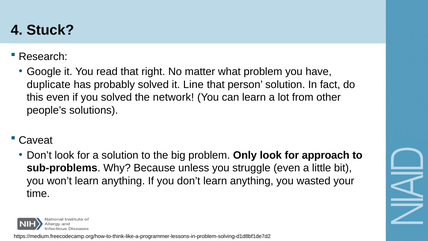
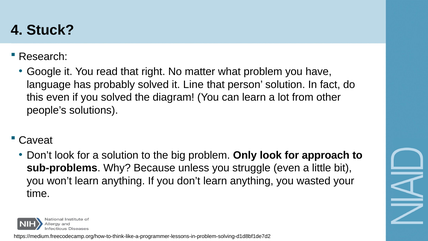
duplicate: duplicate -> language
network: network -> diagram
